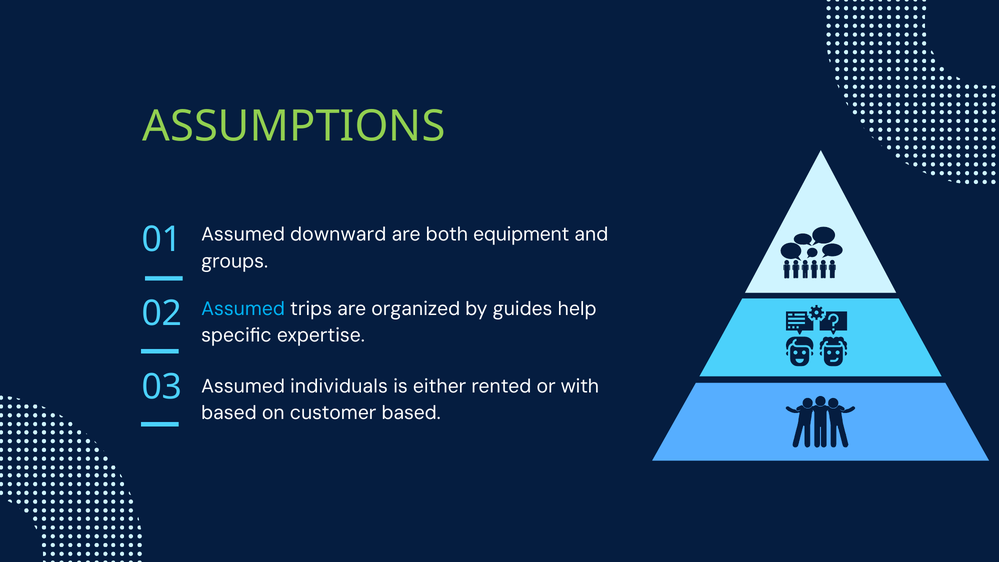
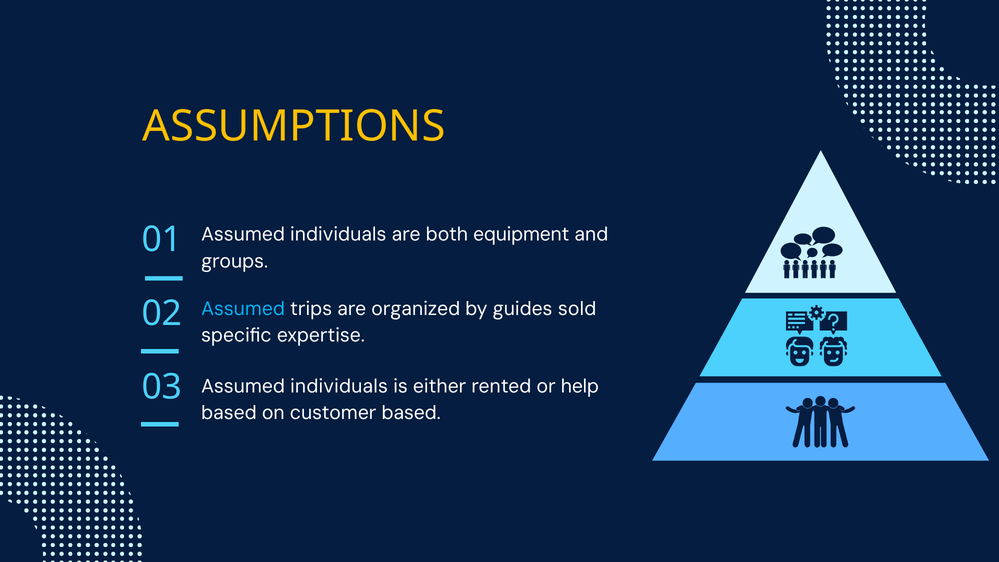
ASSUMPTIONS colour: light green -> yellow
downward at (338, 234): downward -> individuals
help: help -> sold
with: with -> help
